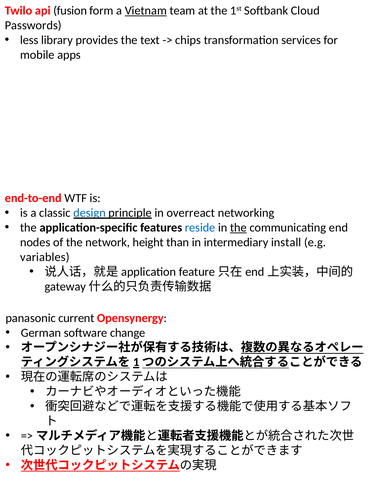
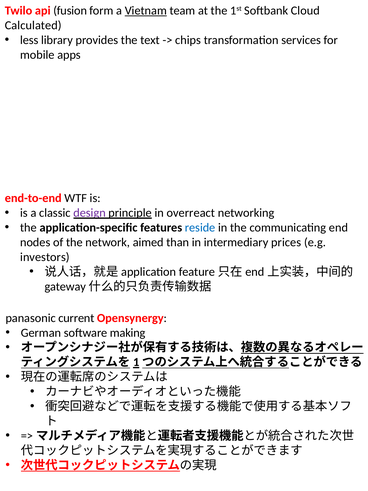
Passwords: Passwords -> Calculated
design colour: blue -> purple
the at (238, 227) underline: present -> none
height: height -> aimed
install: install -> prices
variables: variables -> investors
change: change -> making
